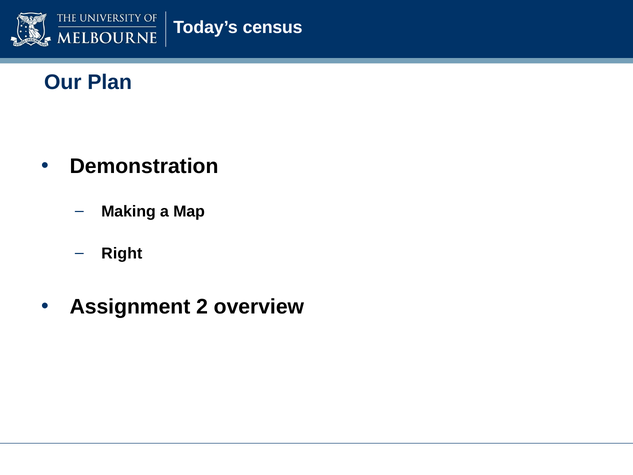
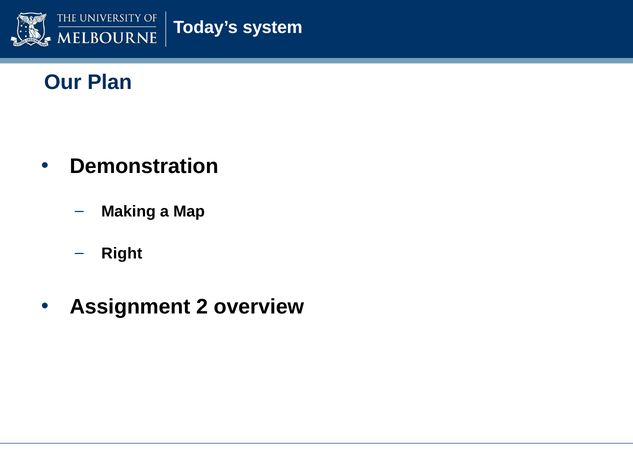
census: census -> system
